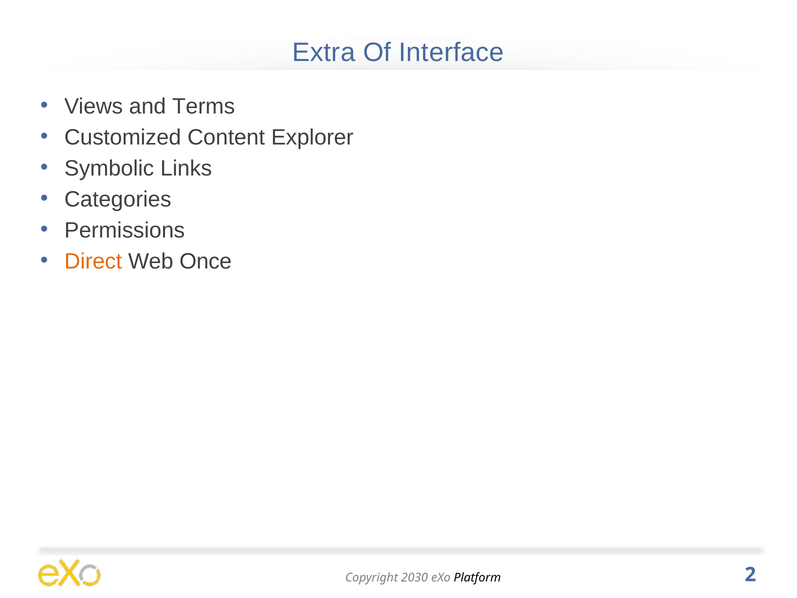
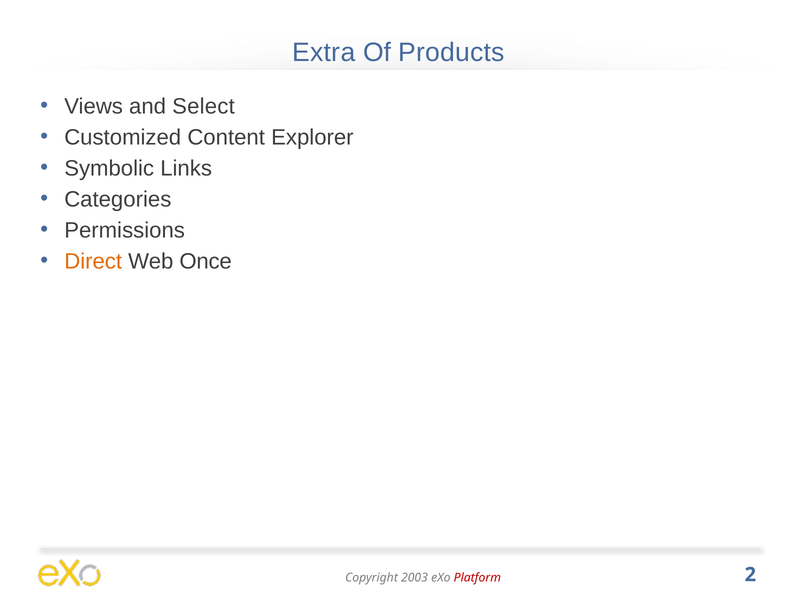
Interface: Interface -> Products
Terms: Terms -> Select
2030: 2030 -> 2003
Platform colour: black -> red
